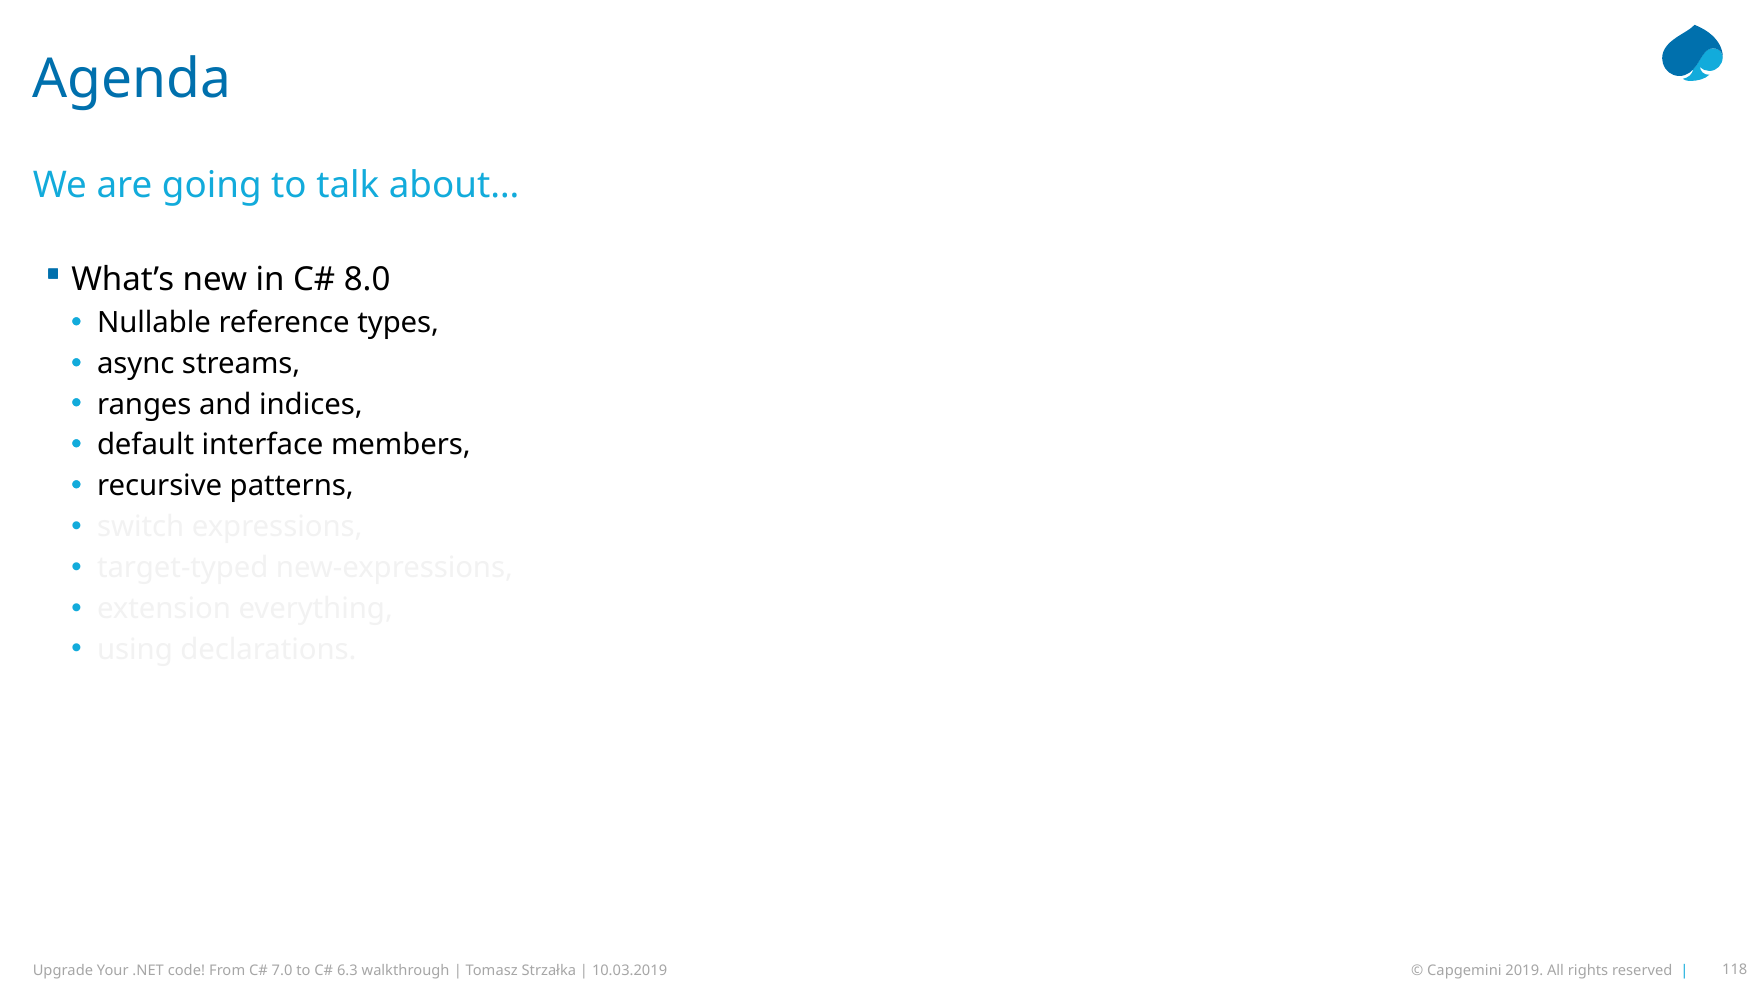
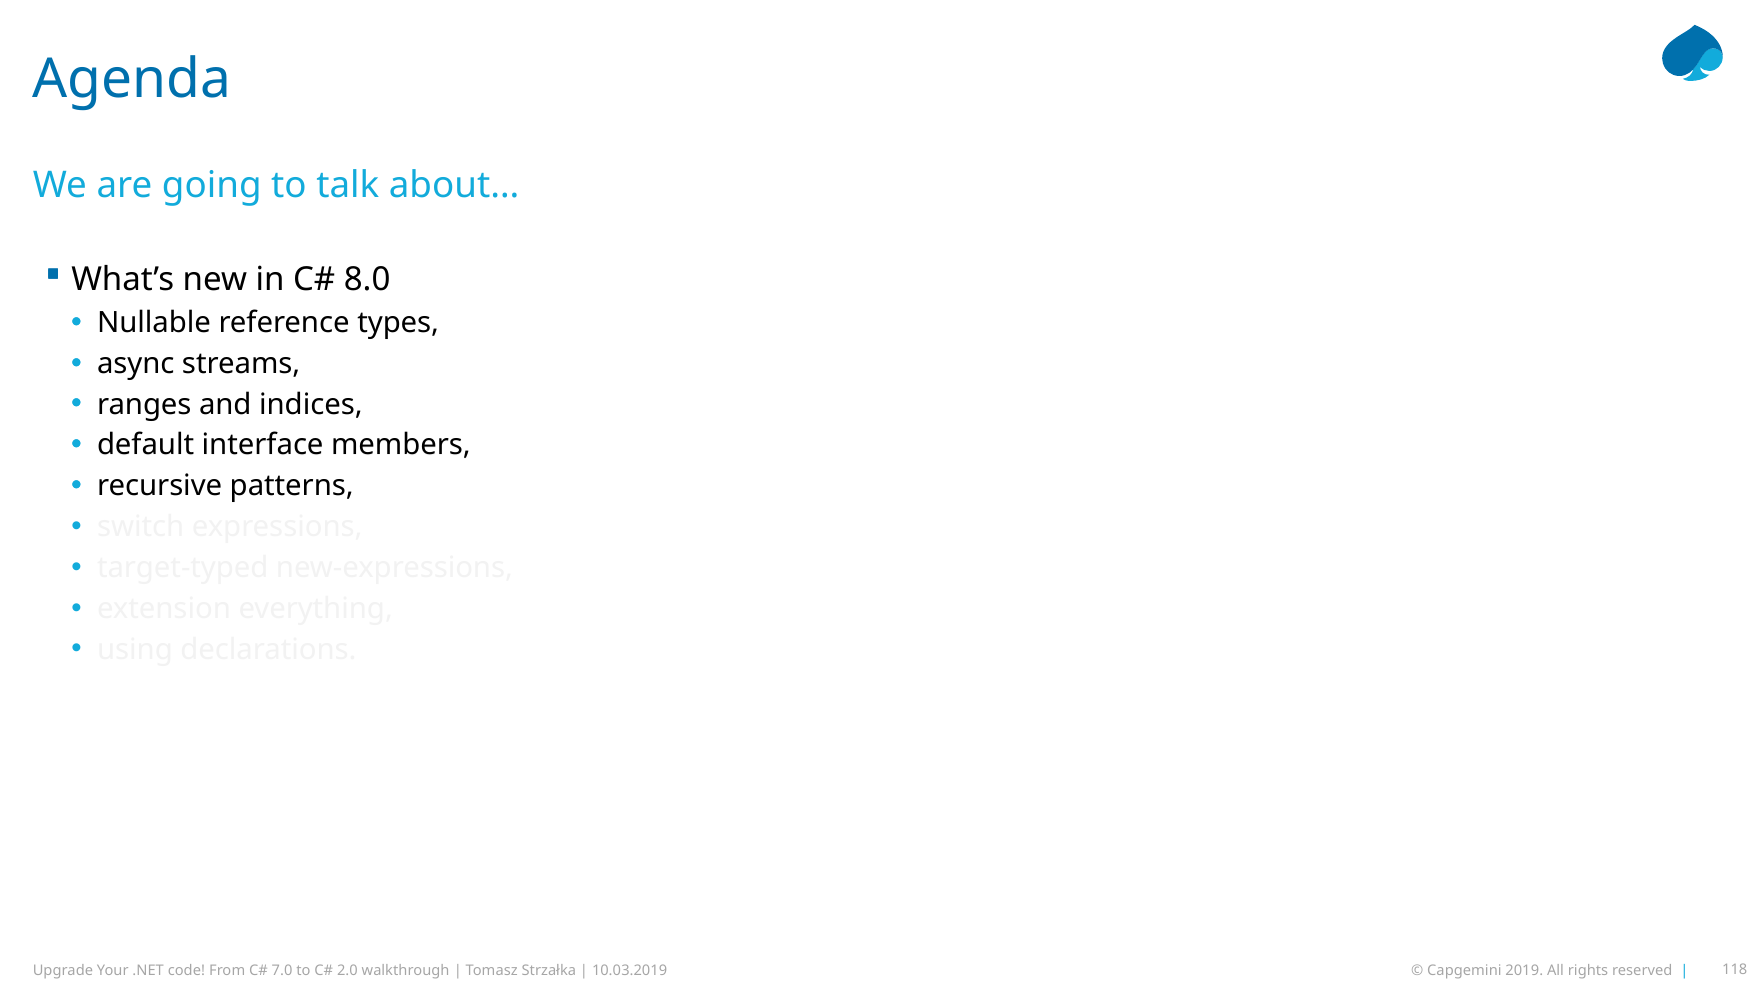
6.3: 6.3 -> 2.0
